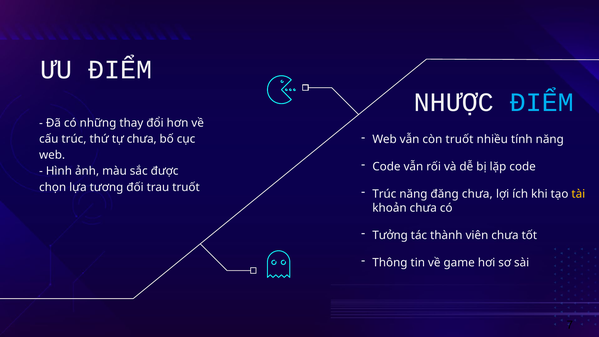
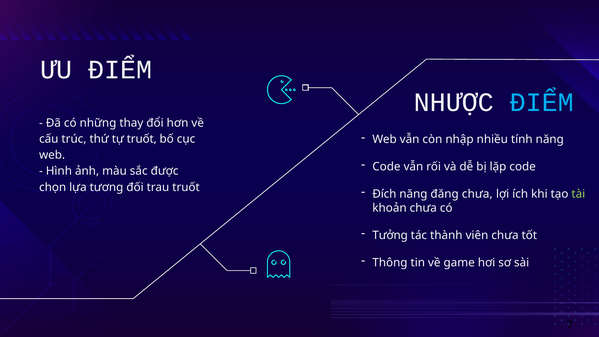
còn truốt: truốt -> nhập
tự chưa: chưa -> truốt
Trúc at (384, 194): Trúc -> Đích
tài colour: yellow -> light green
